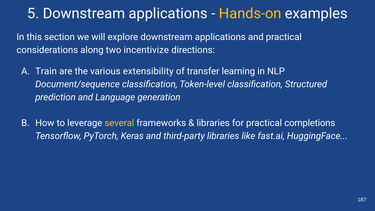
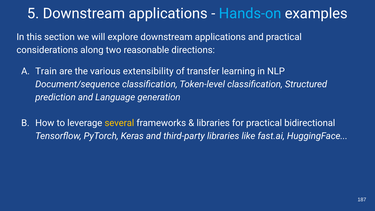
Hands-on colour: yellow -> light blue
incentivize: incentivize -> reasonable
completions: completions -> bidirectional
